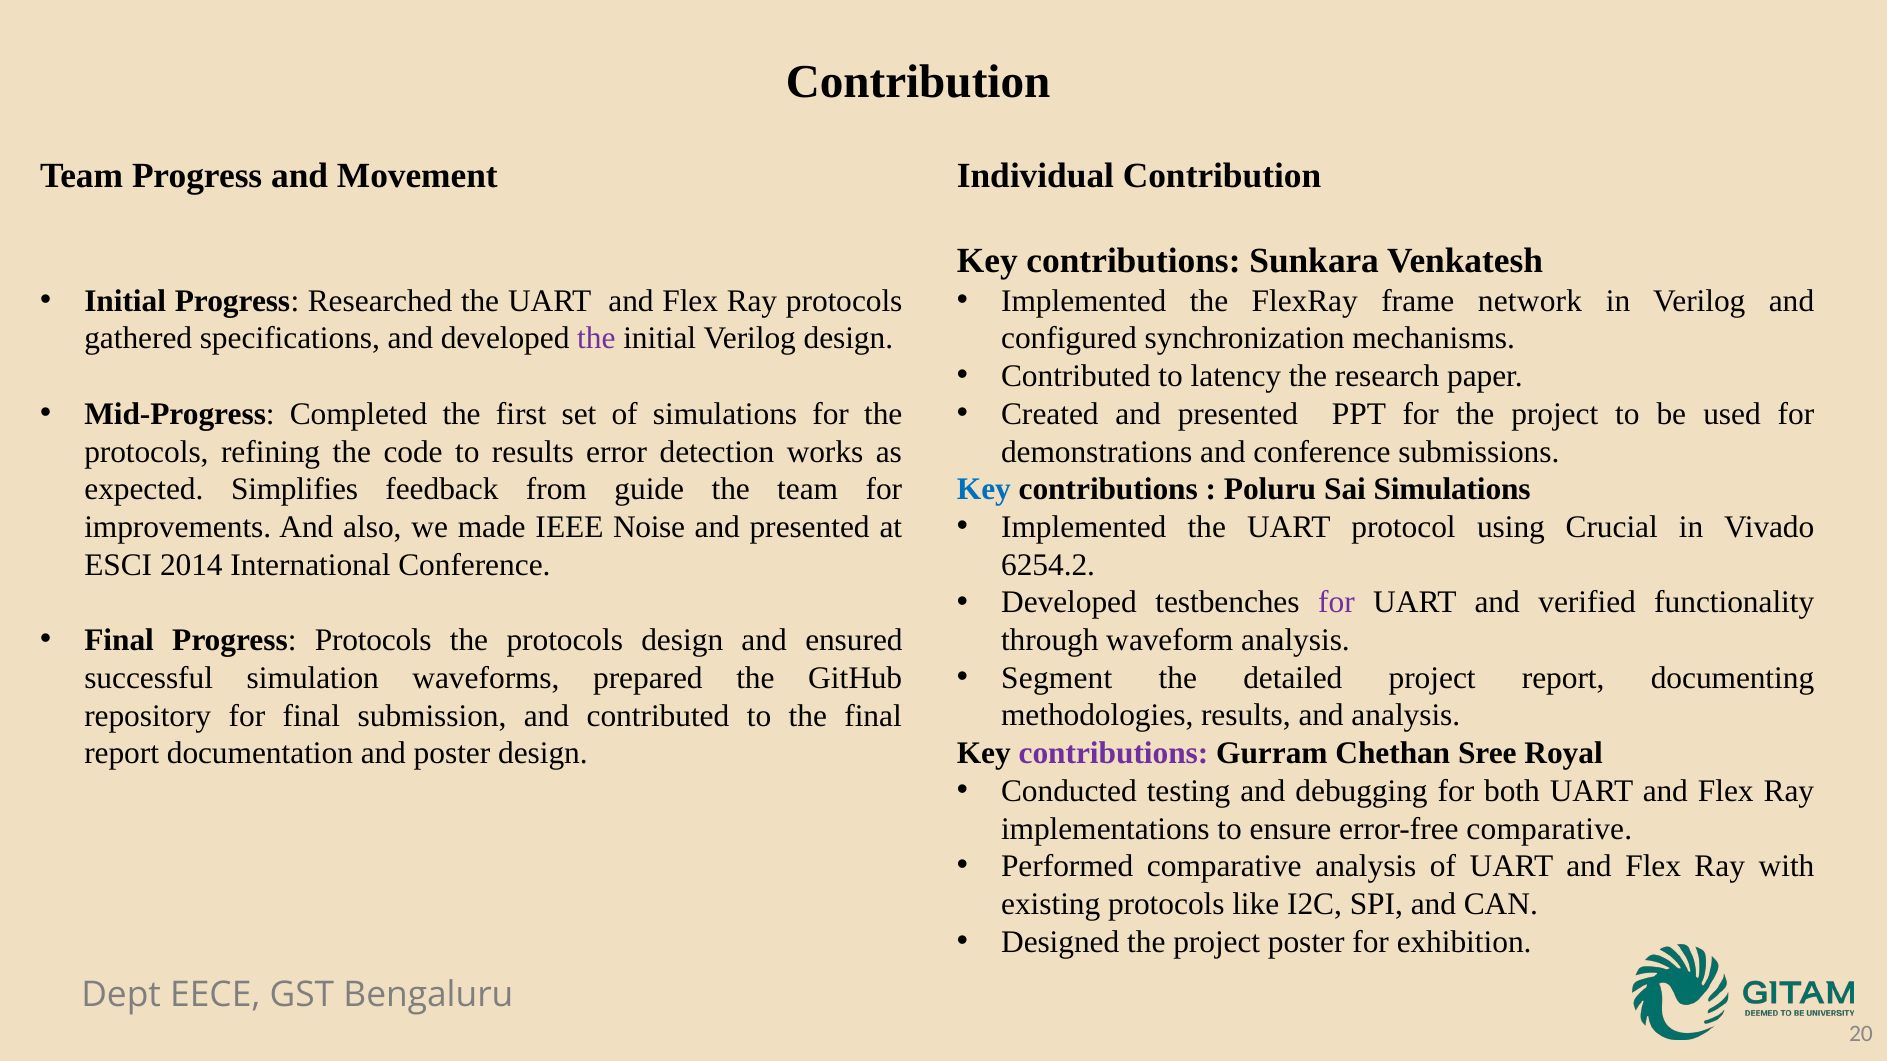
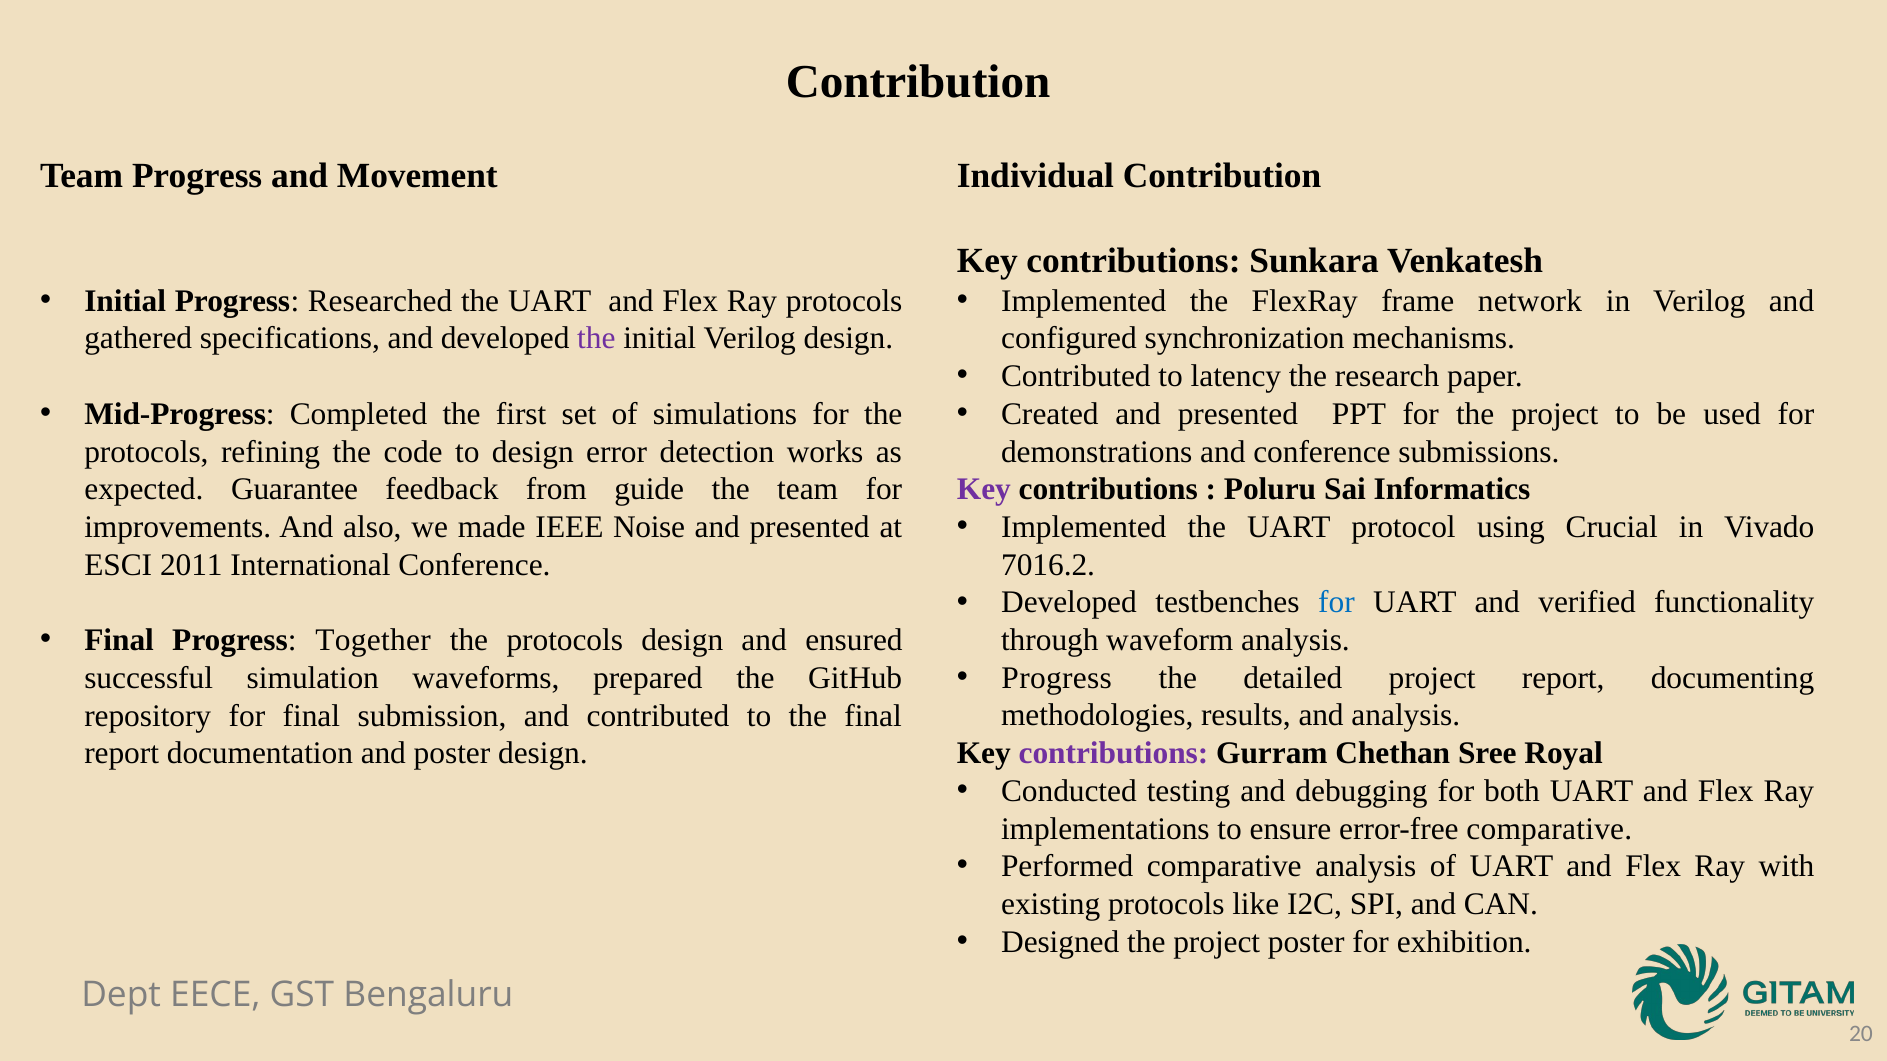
to results: results -> design
Simplifies: Simplifies -> Guarantee
Key at (984, 490) colour: blue -> purple
Sai Simulations: Simulations -> Informatics
2014: 2014 -> 2011
6254.2: 6254.2 -> 7016.2
for at (1336, 603) colour: purple -> blue
Progress Protocols: Protocols -> Together
Segment at (1057, 678): Segment -> Progress
